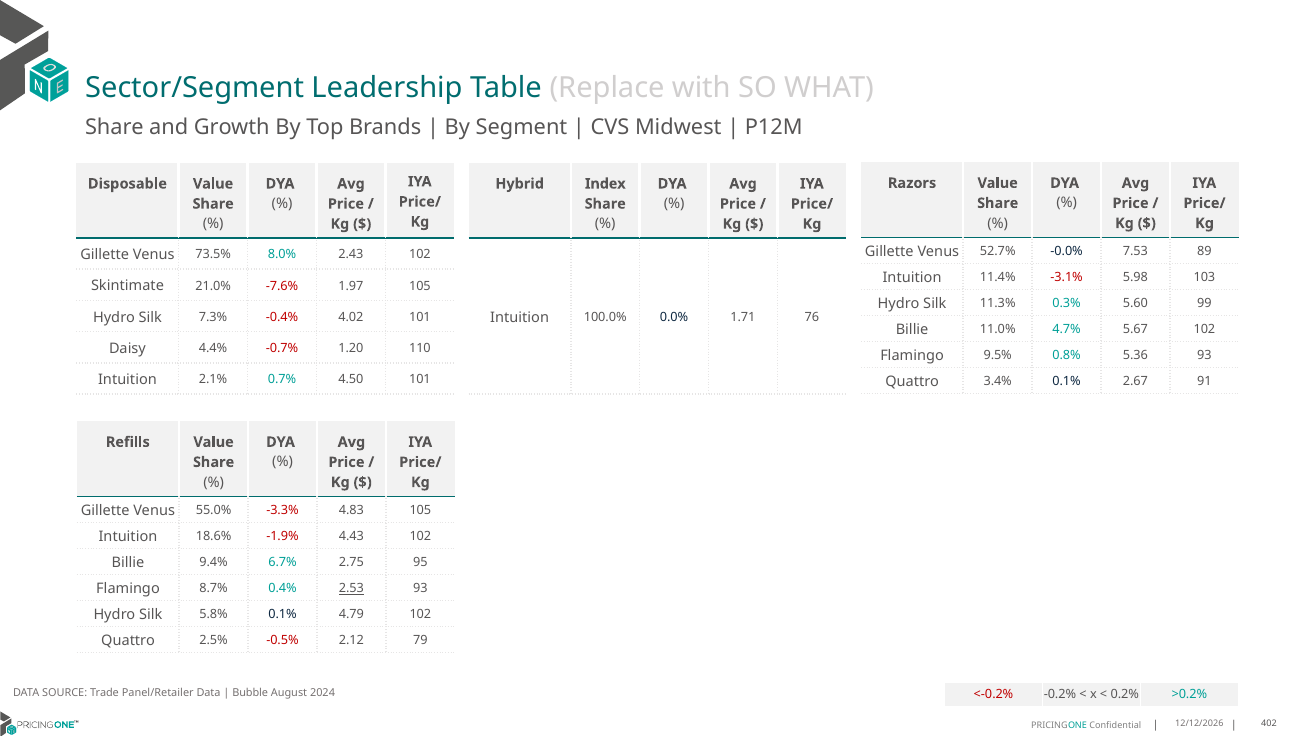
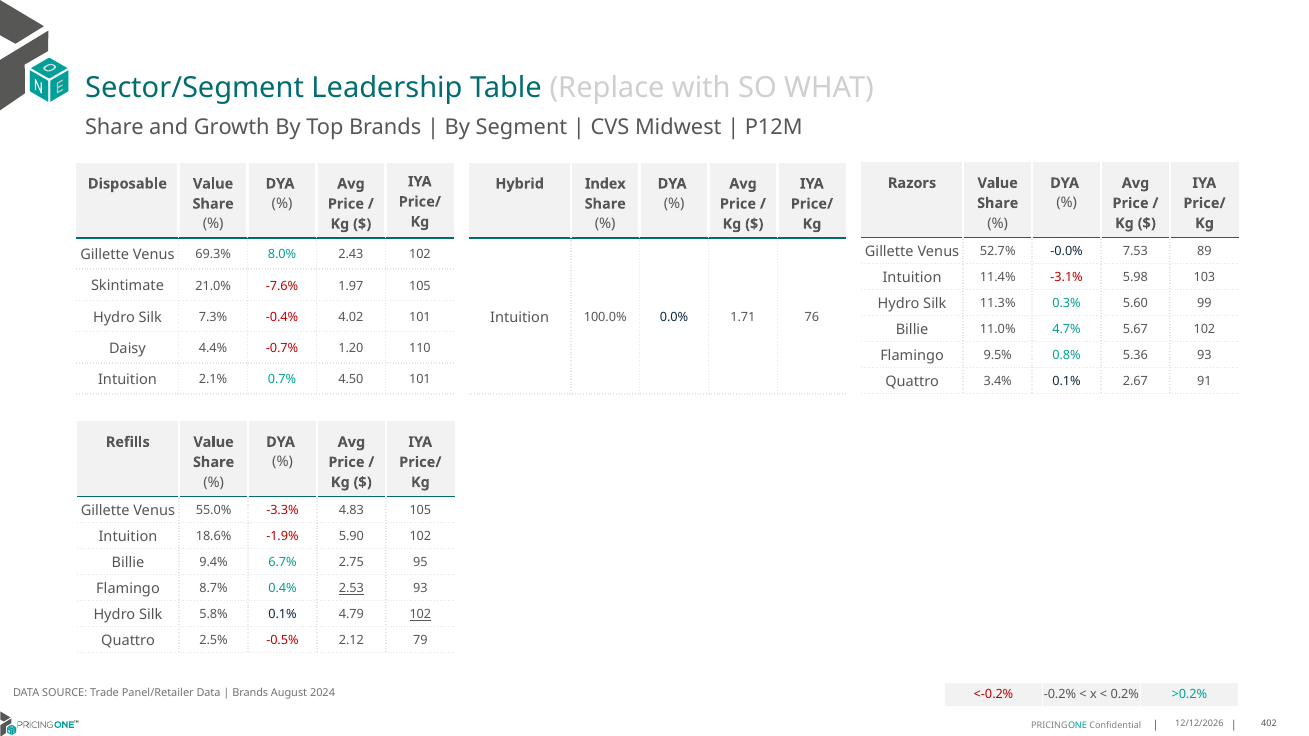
73.5%: 73.5% -> 69.3%
4.43: 4.43 -> 5.90
102 at (420, 615) underline: none -> present
Bubble at (250, 694): Bubble -> Brands
